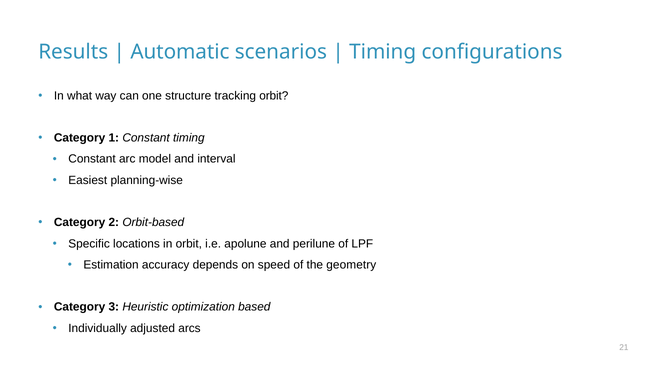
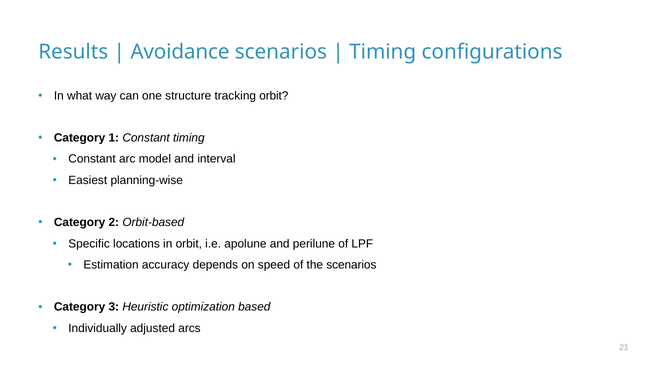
Automatic: Automatic -> Avoidance
the geometry: geometry -> scenarios
